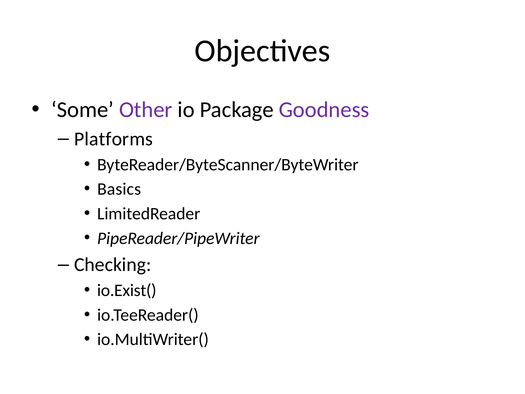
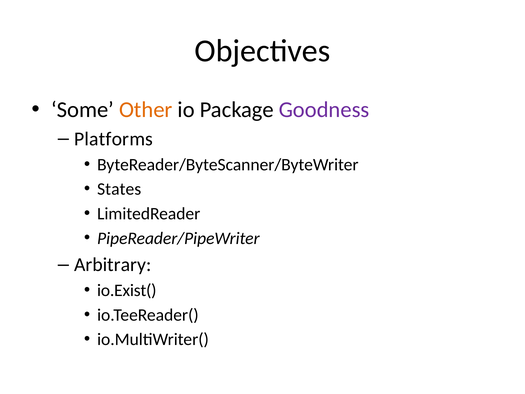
Other colour: purple -> orange
Basics: Basics -> States
Checking: Checking -> Arbitrary
